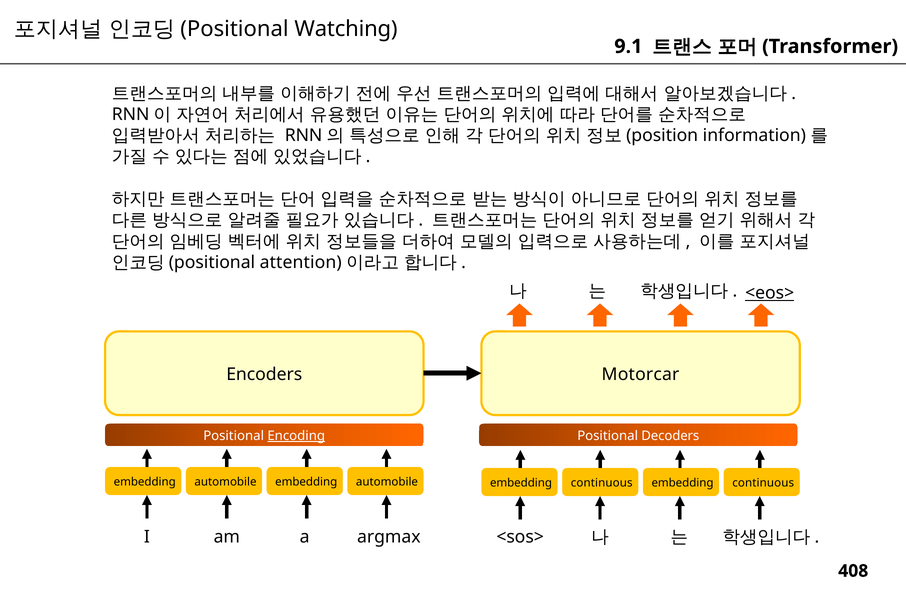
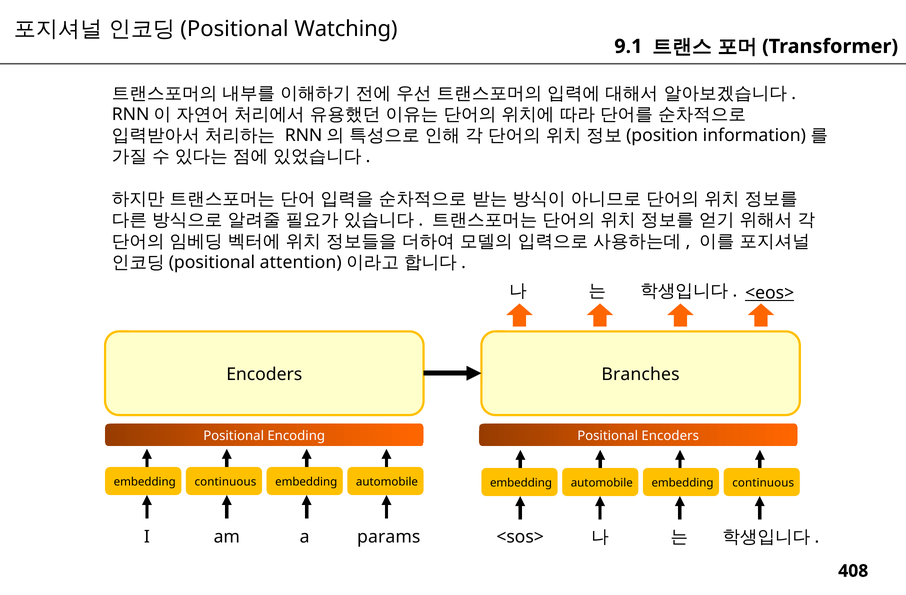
Motorcar: Motorcar -> Branches
Encoding underline: present -> none
Positional Decoders: Decoders -> Encoders
automobile at (226, 482): automobile -> continuous
continuous at (602, 483): continuous -> automobile
argmax: argmax -> params
